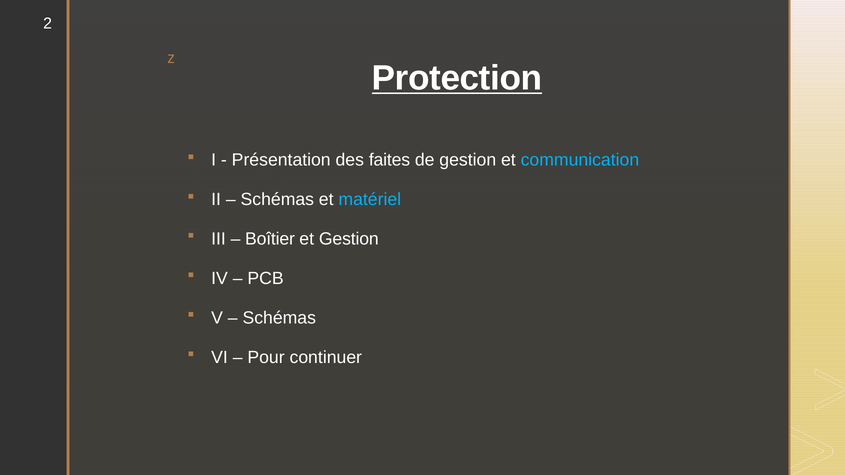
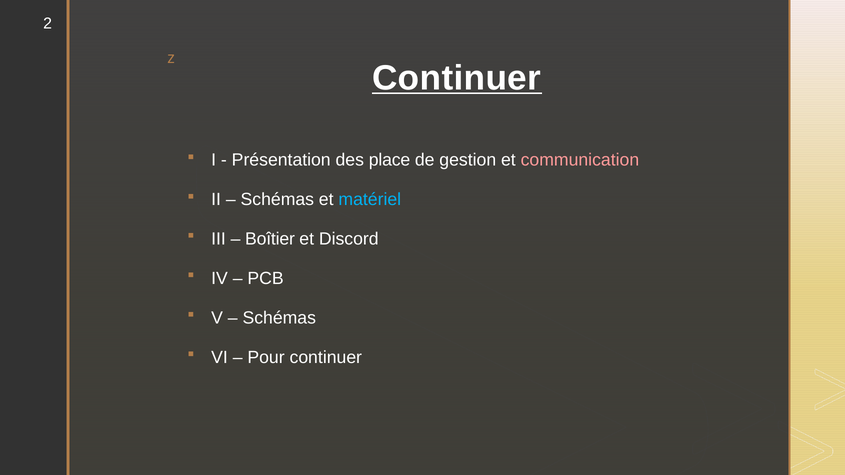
Protection at (457, 78): Protection -> Continuer
faites: faites -> place
communication colour: light blue -> pink
et Gestion: Gestion -> Discord
